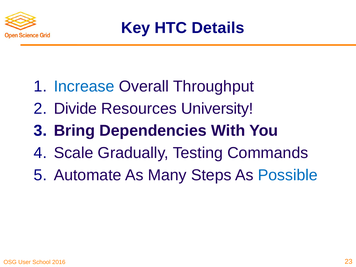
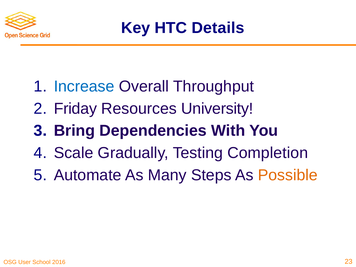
Divide: Divide -> Friday
Commands: Commands -> Completion
Possible colour: blue -> orange
